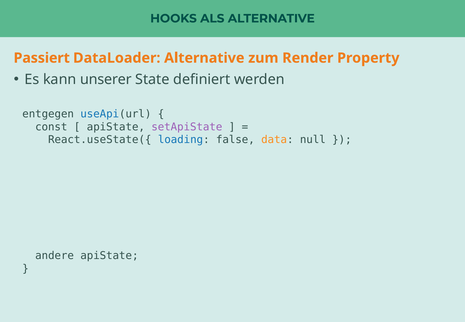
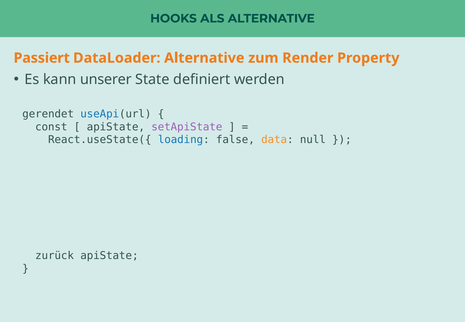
entgegen: entgegen -> gerendet
andere: andere -> zurück
